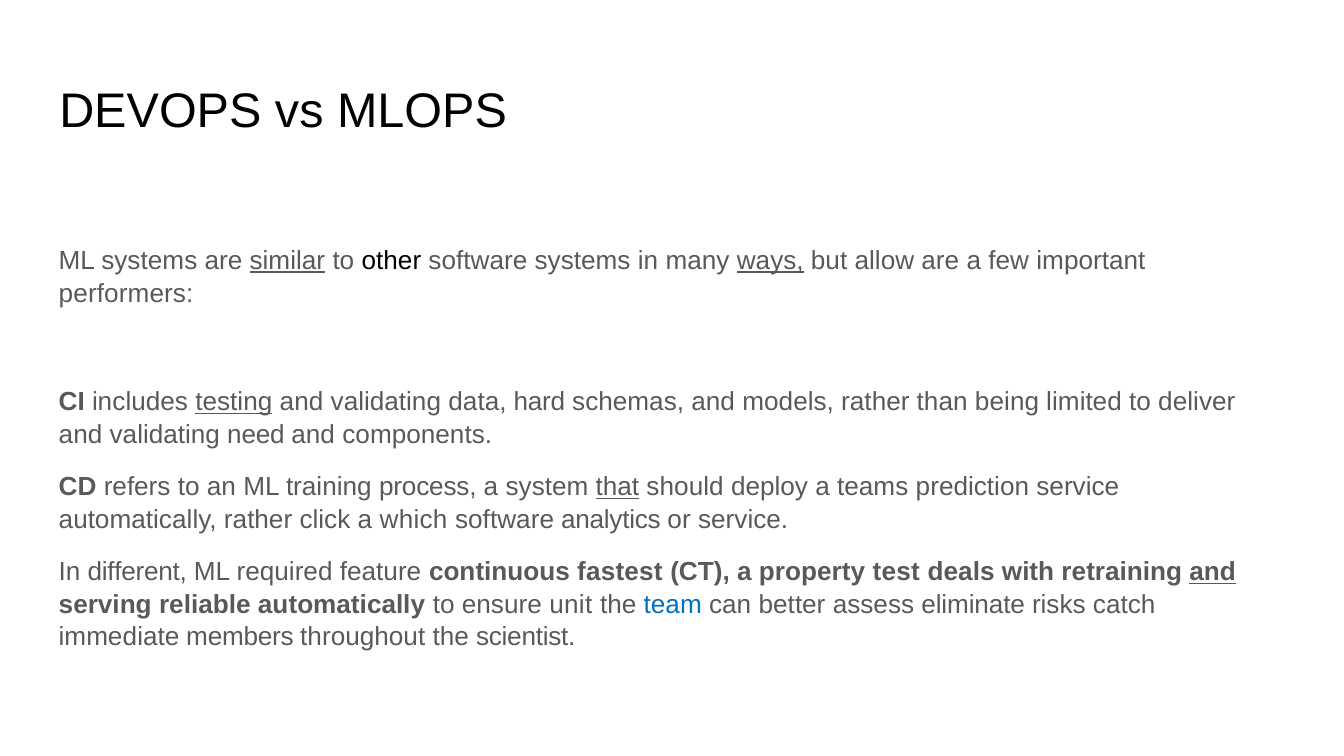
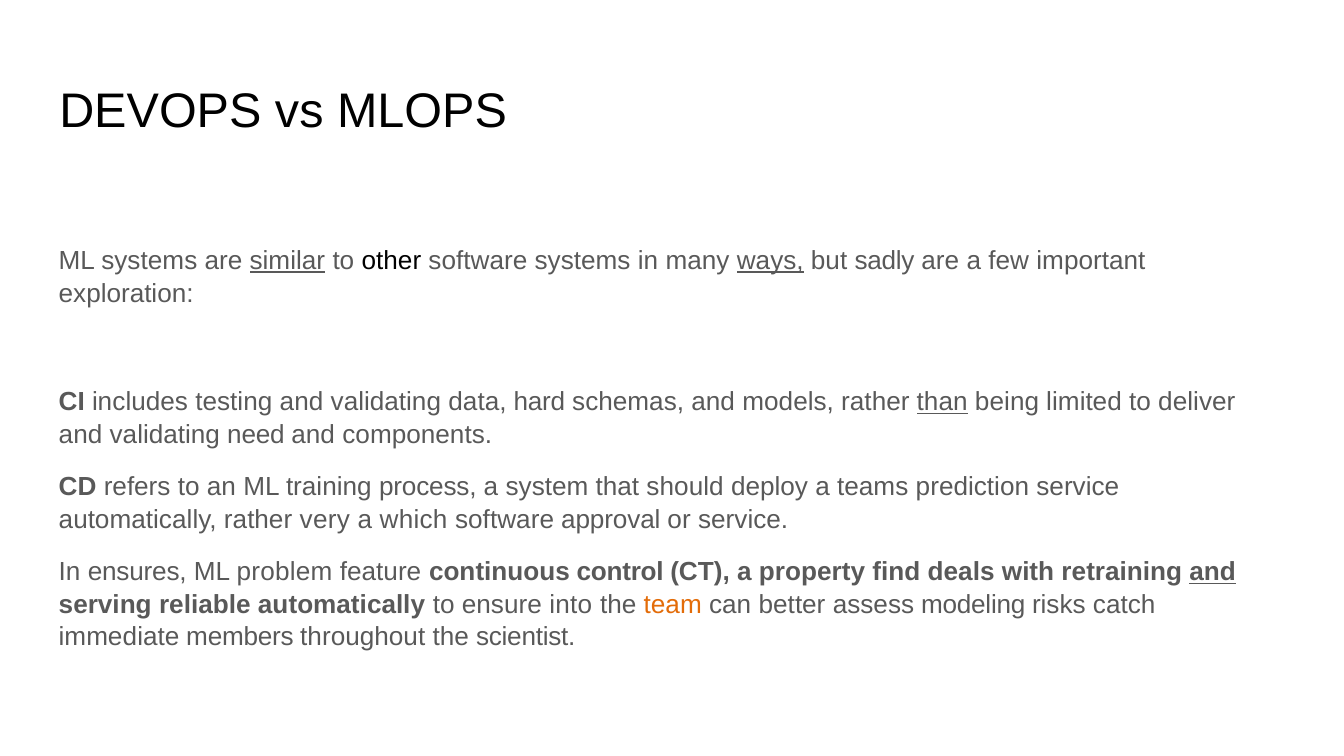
allow: allow -> sadly
performers: performers -> exploration
testing underline: present -> none
than underline: none -> present
that underline: present -> none
click: click -> very
analytics: analytics -> approval
different: different -> ensures
required: required -> problem
fastest: fastest -> control
test: test -> find
unit: unit -> into
team colour: blue -> orange
eliminate: eliminate -> modeling
